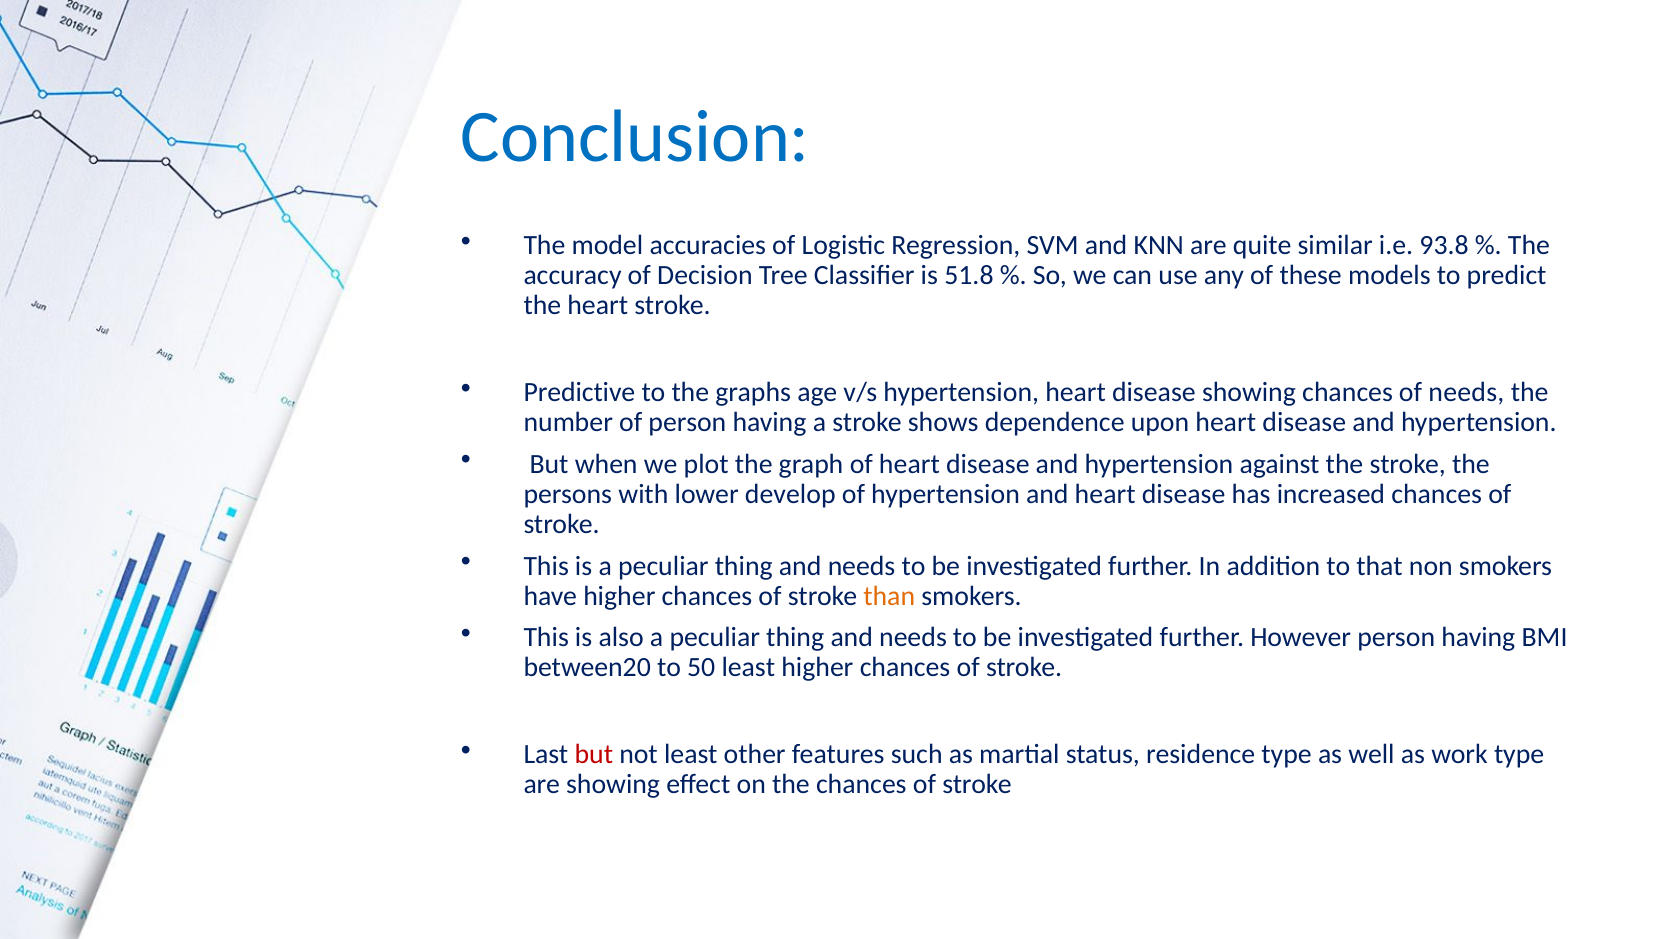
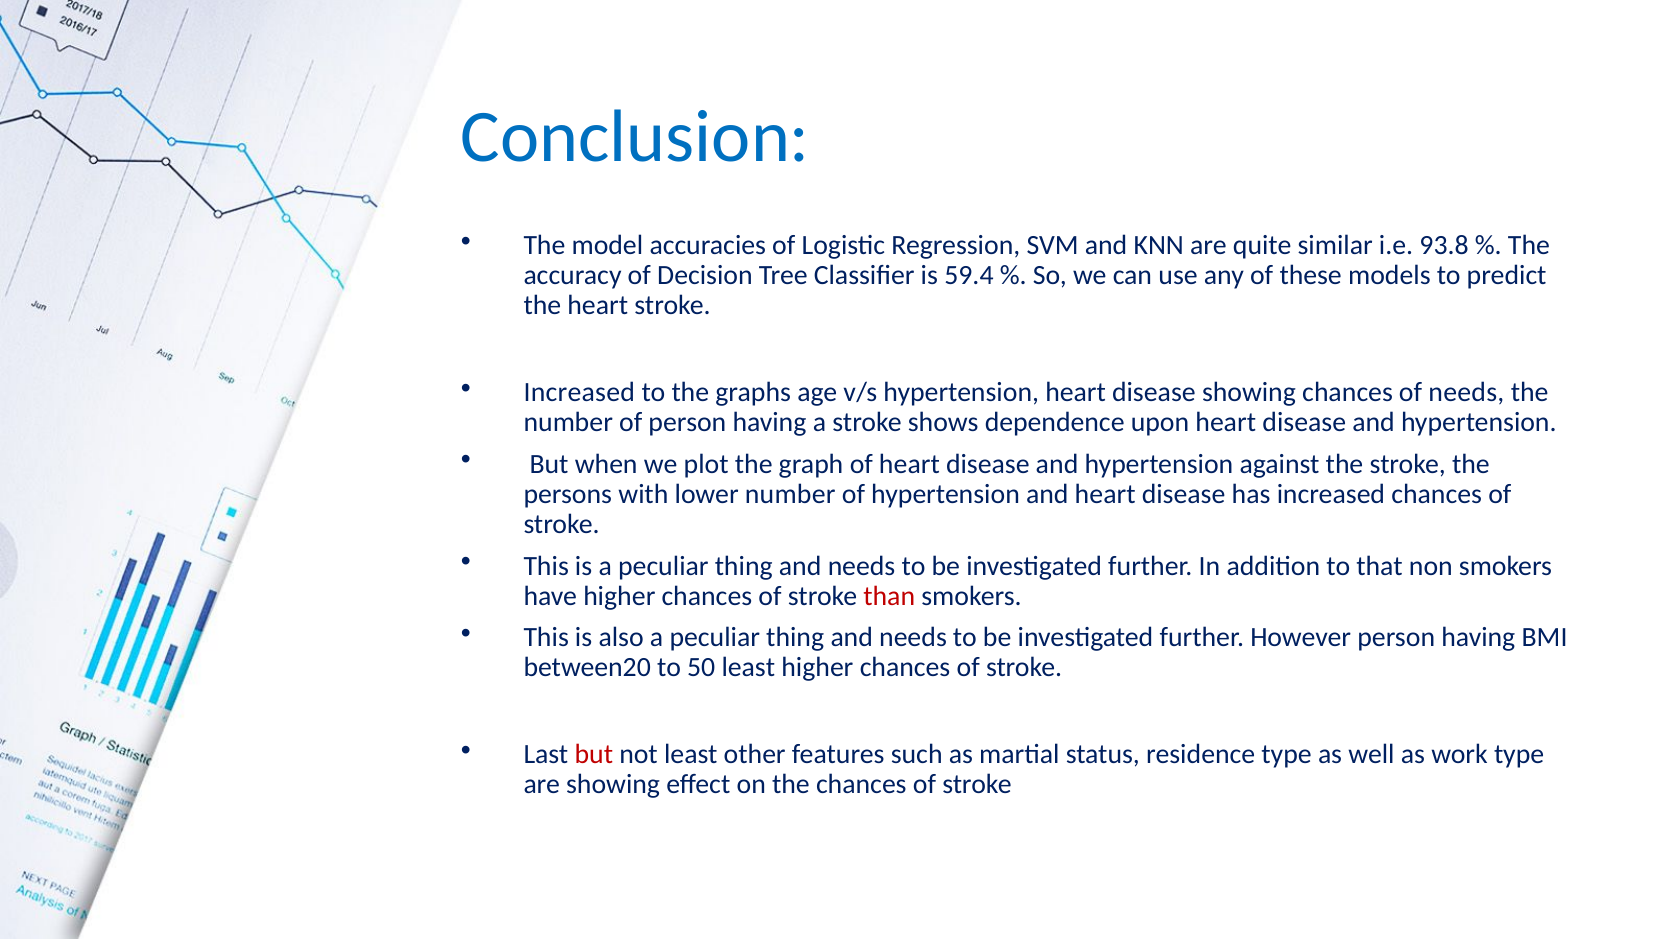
51.8: 51.8 -> 59.4
Predictive at (579, 392): Predictive -> Increased
lower develop: develop -> number
than colour: orange -> red
